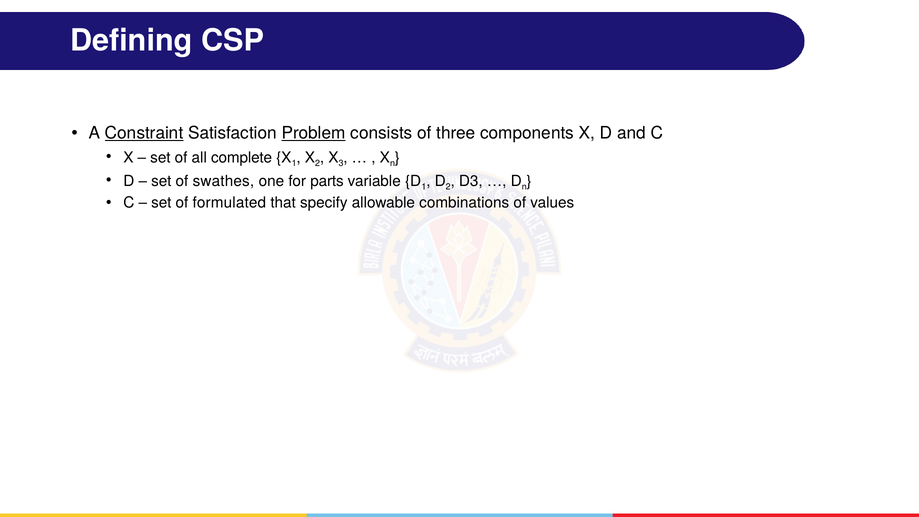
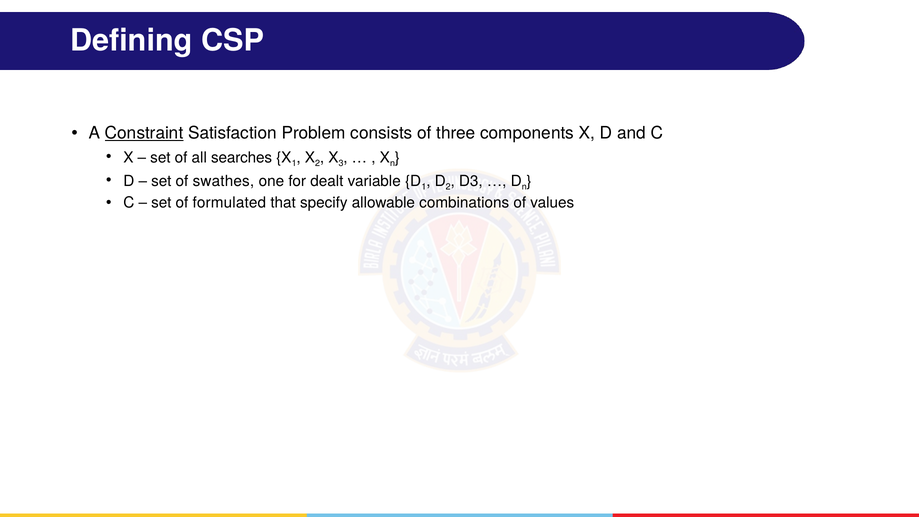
Problem underline: present -> none
complete: complete -> searches
parts: parts -> dealt
